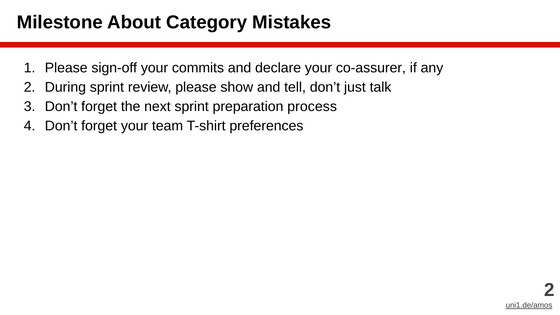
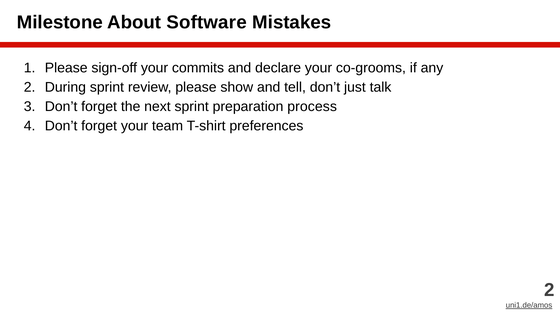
Category: Category -> Software
co-assurer: co-assurer -> co-grooms
